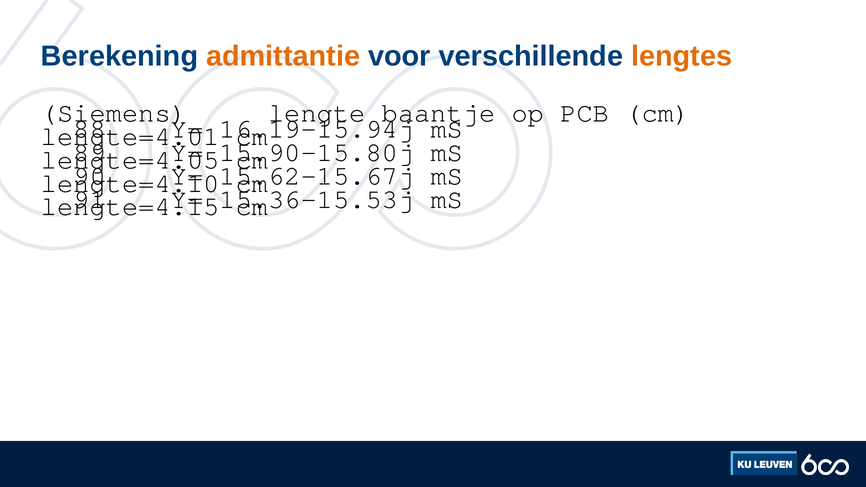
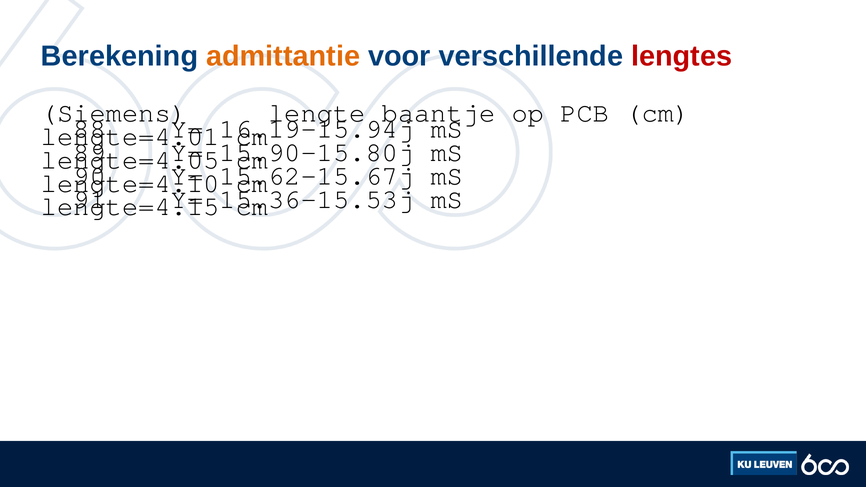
lengtes colour: orange -> red
